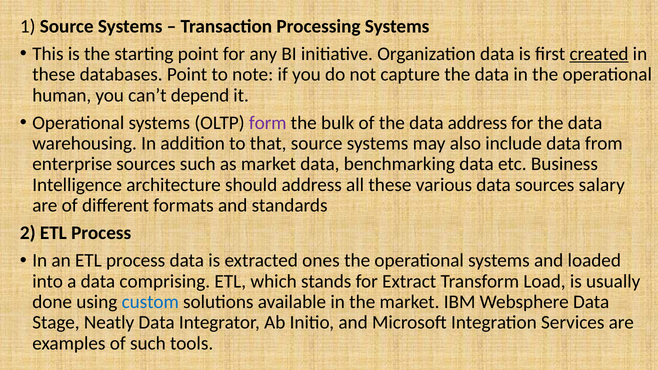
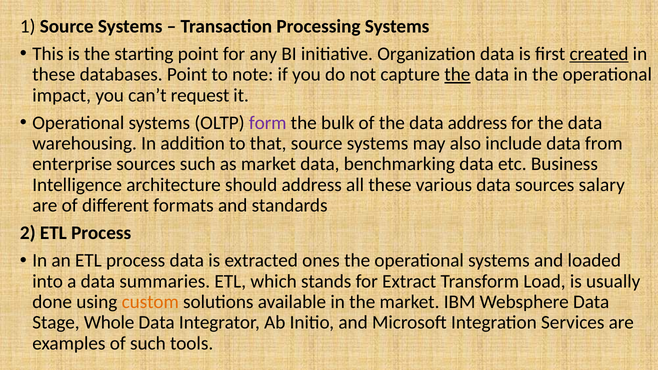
the at (457, 75) underline: none -> present
human: human -> impact
depend: depend -> request
comprising: comprising -> summaries
custom colour: blue -> orange
Neatly: Neatly -> Whole
